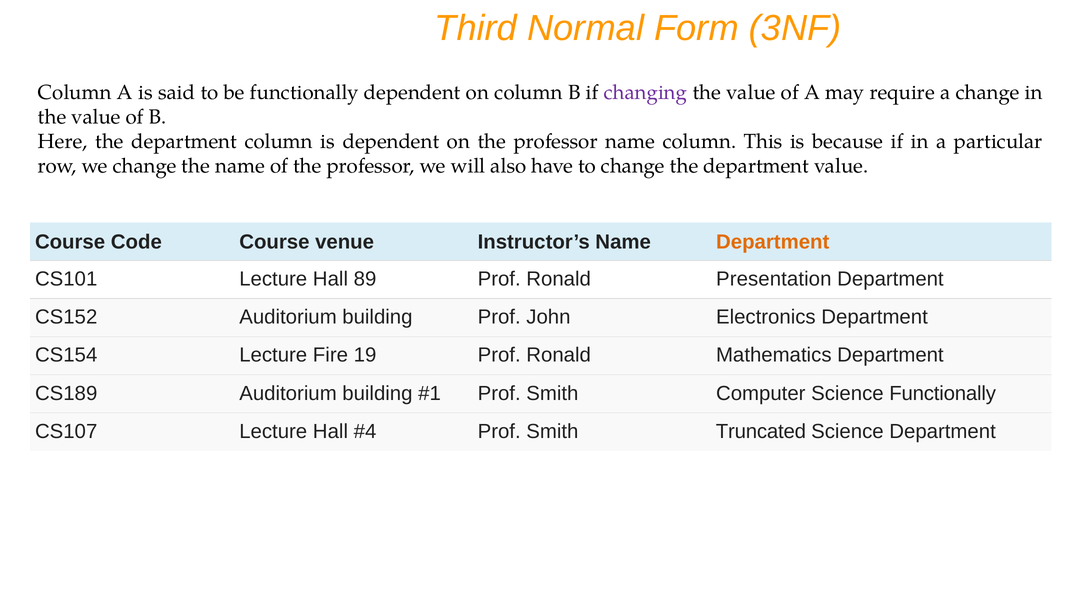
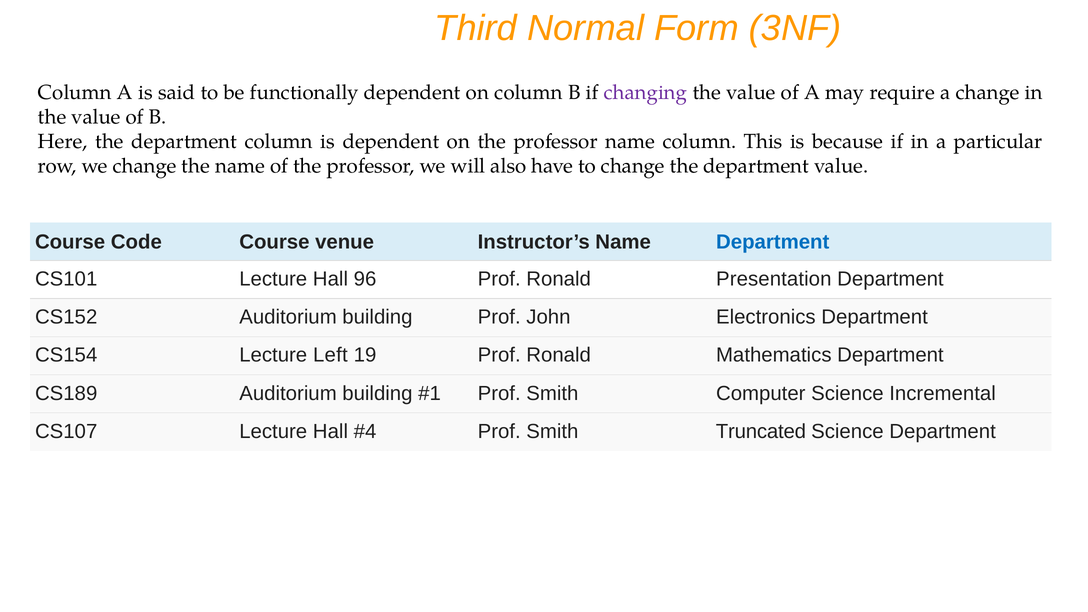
Department at (773, 242) colour: orange -> blue
89: 89 -> 96
Fire: Fire -> Left
Science Functionally: Functionally -> Incremental
